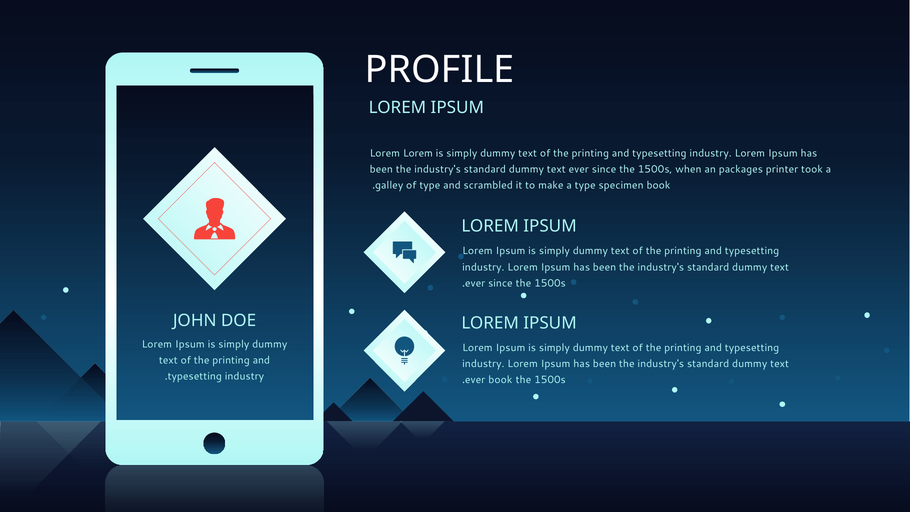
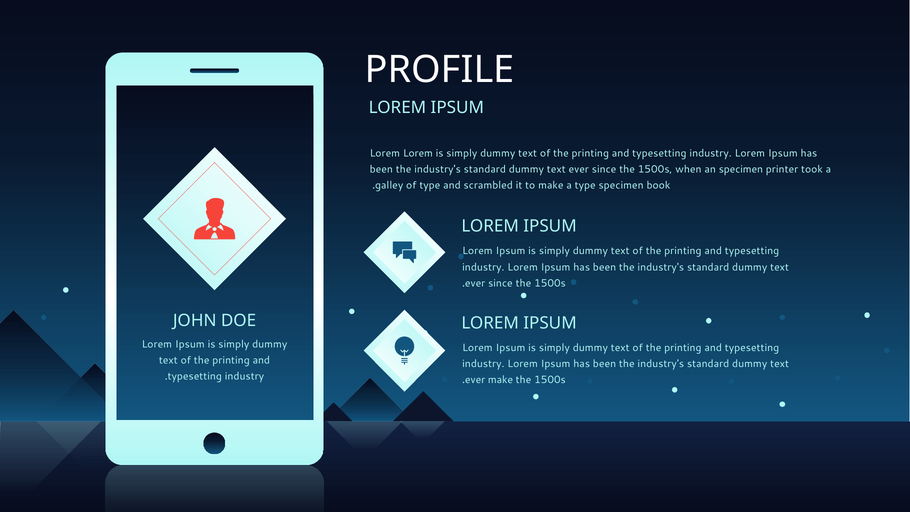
an packages: packages -> specimen
ever book: book -> make
